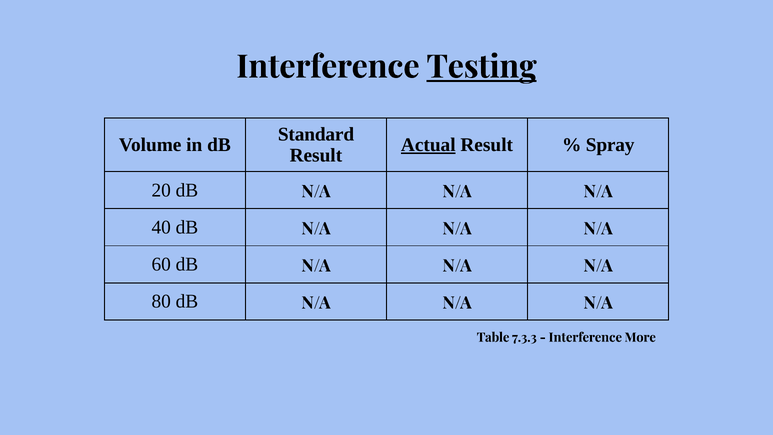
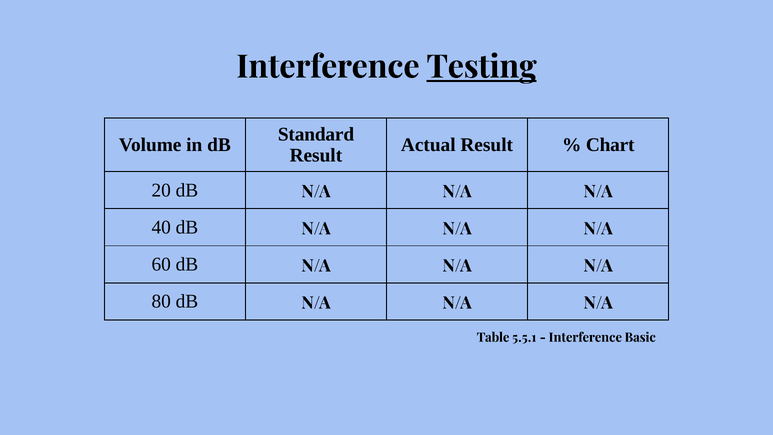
Actual underline: present -> none
Spray: Spray -> Chart
7.3.3: 7.3.3 -> 5.5.1
More: More -> Basic
